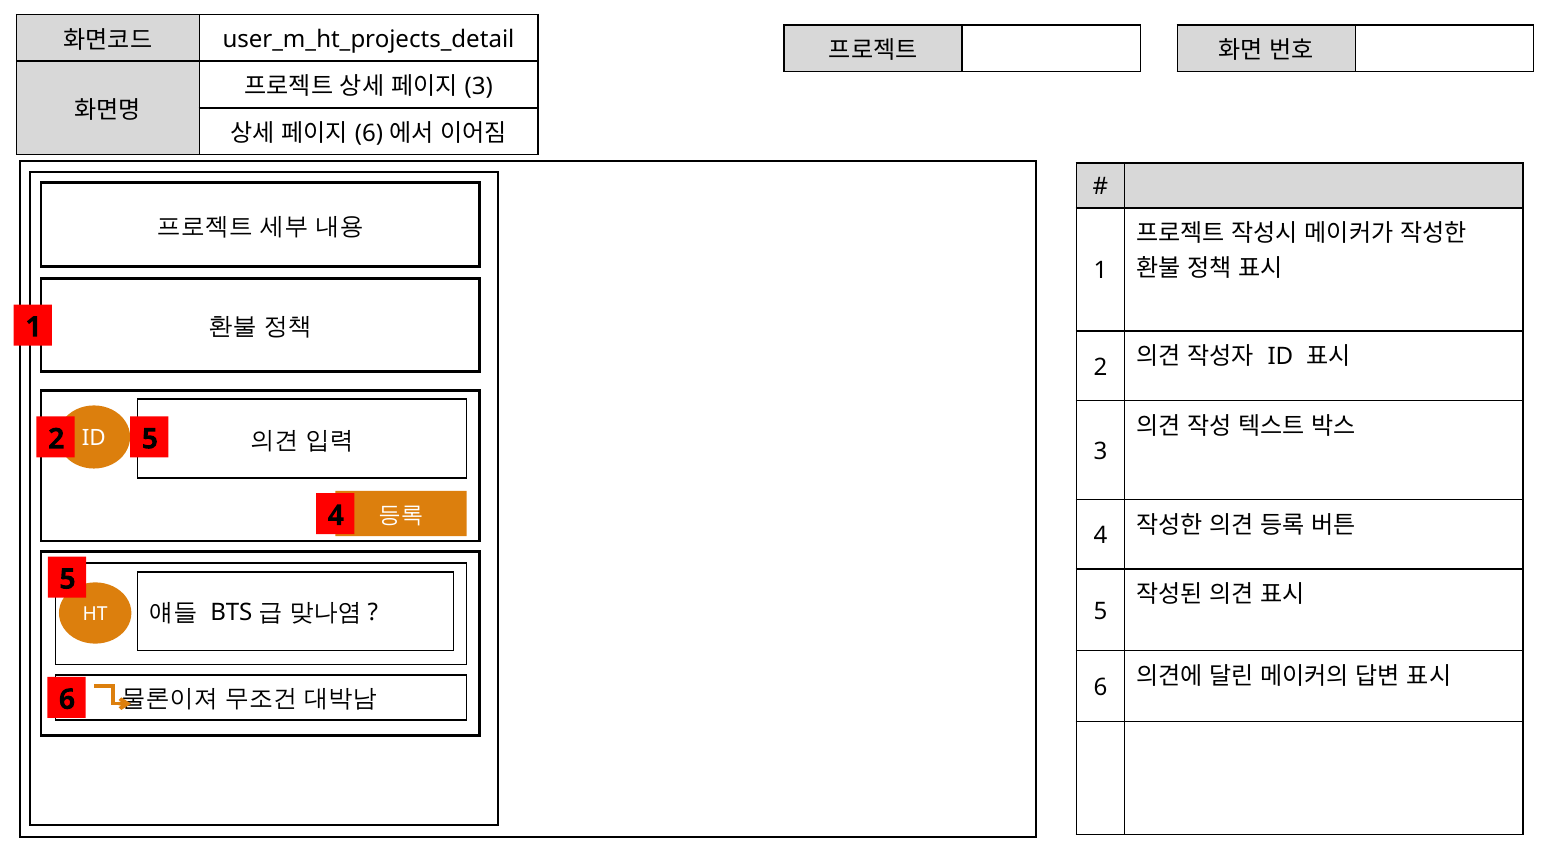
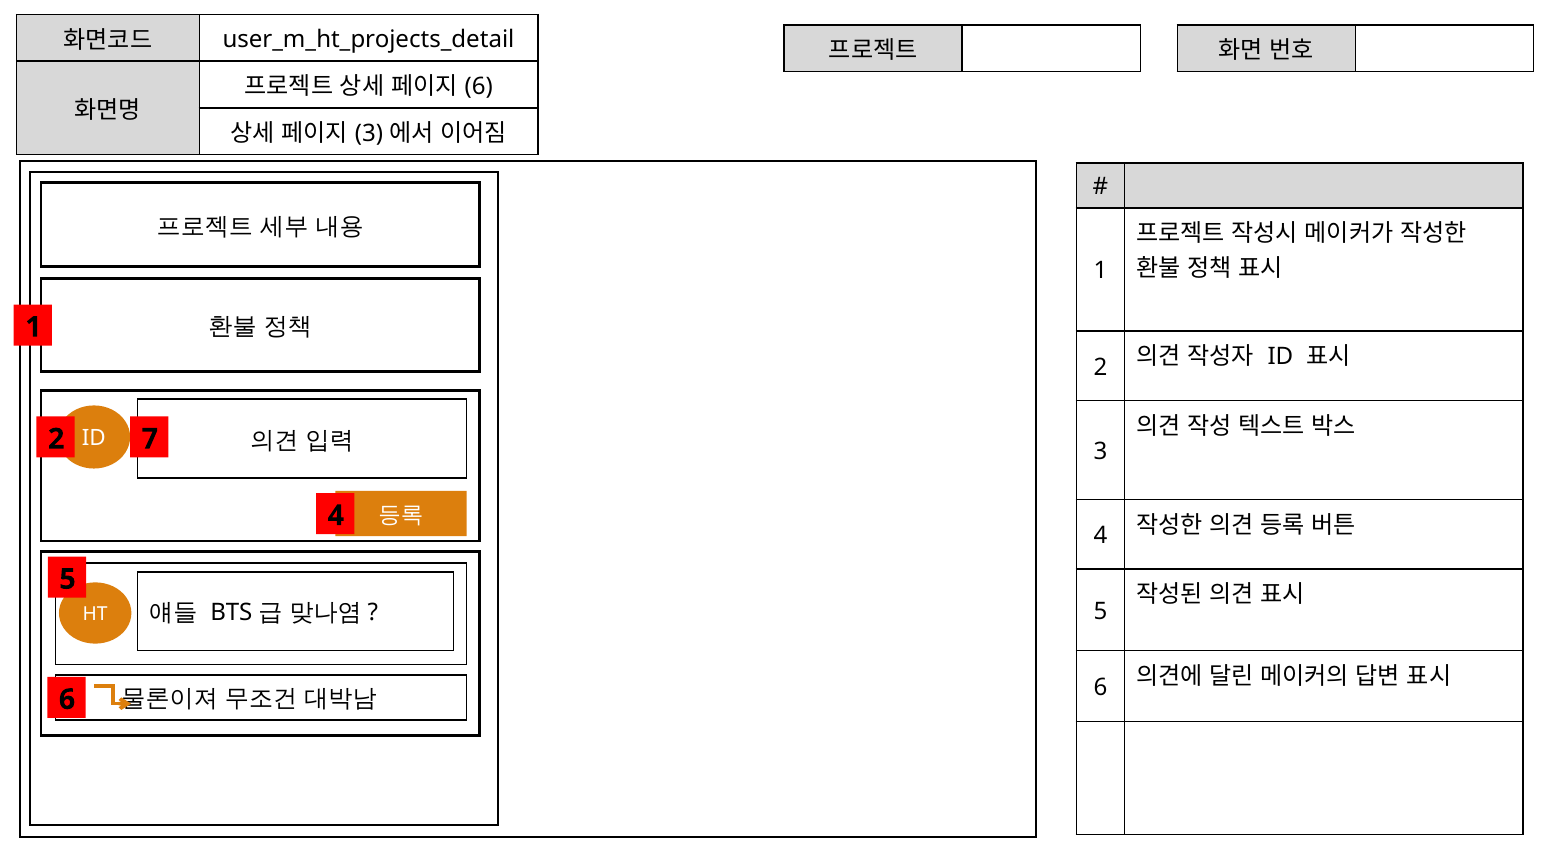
3 at (479, 87): 3 -> 6
6 at (369, 134): 6 -> 3
2 5: 5 -> 7
